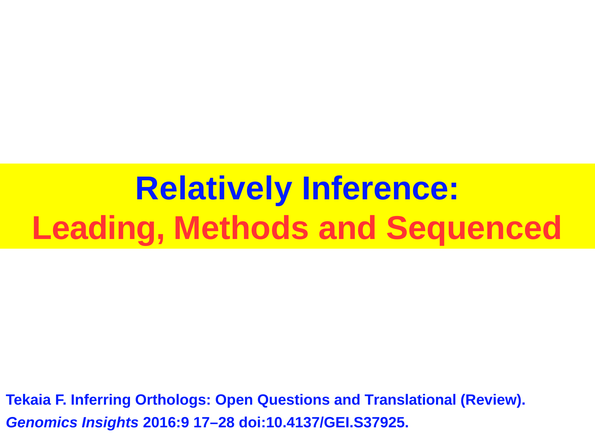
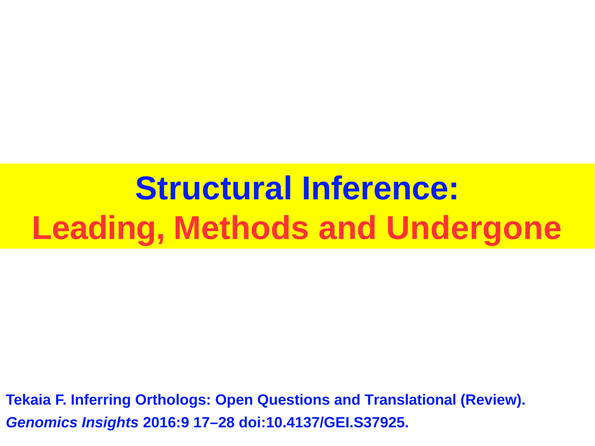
Relatively: Relatively -> Structural
Sequenced: Sequenced -> Undergone
